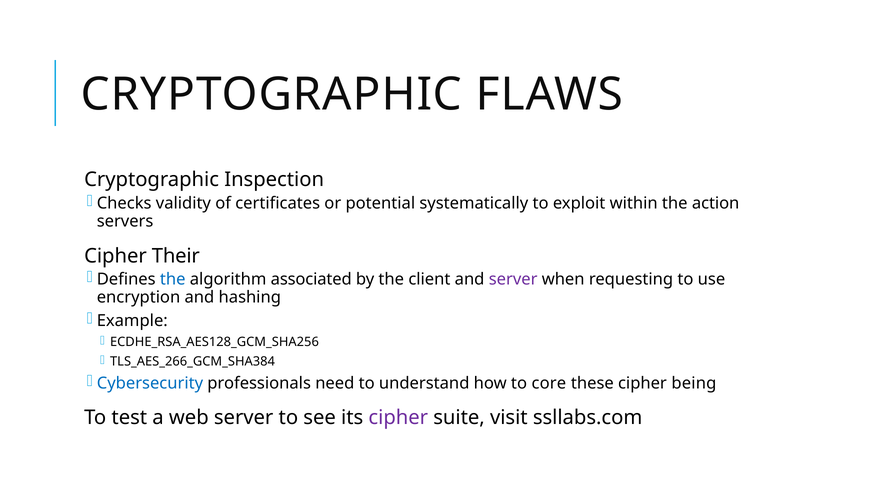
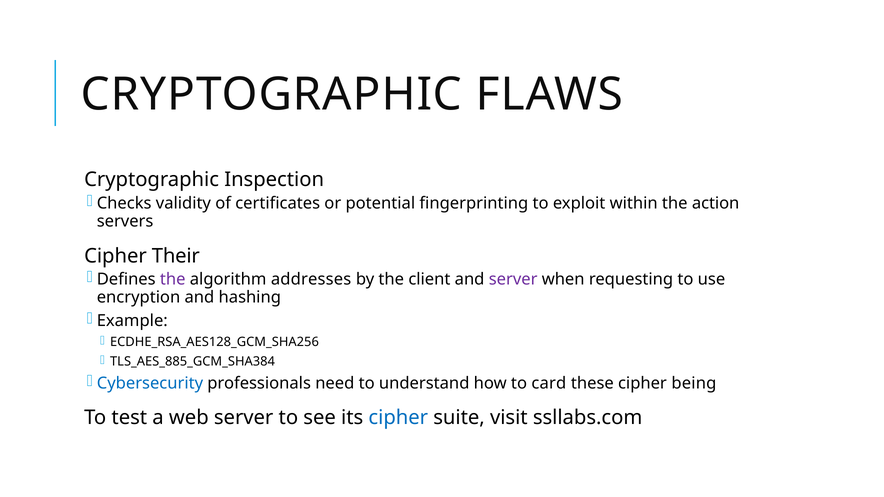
systematically: systematically -> fingerprinting
the at (173, 280) colour: blue -> purple
associated: associated -> addresses
TLS_AES_266_GCM_SHA384: TLS_AES_266_GCM_SHA384 -> TLS_AES_885_GCM_SHA384
core: core -> card
cipher at (398, 418) colour: purple -> blue
